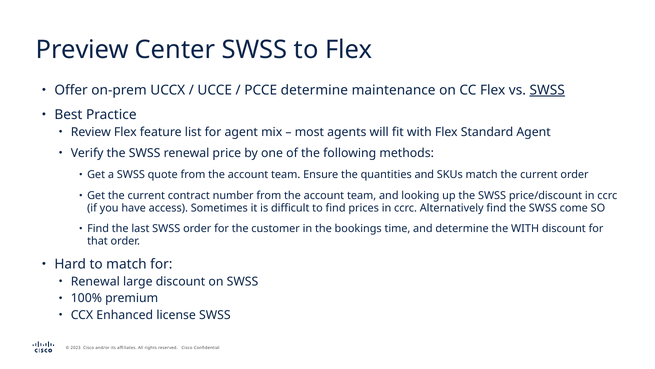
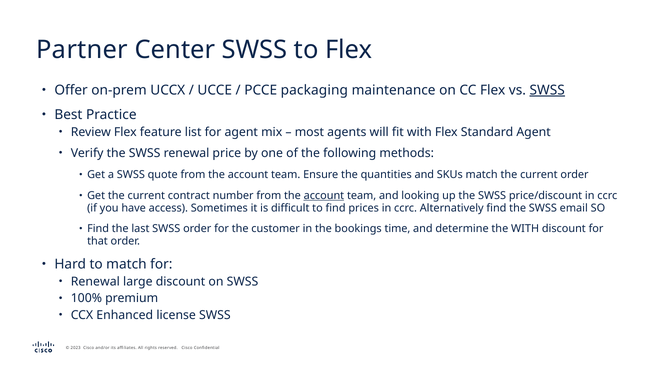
Preview: Preview -> Partner
PCCE determine: determine -> packaging
account at (324, 195) underline: none -> present
come: come -> email
